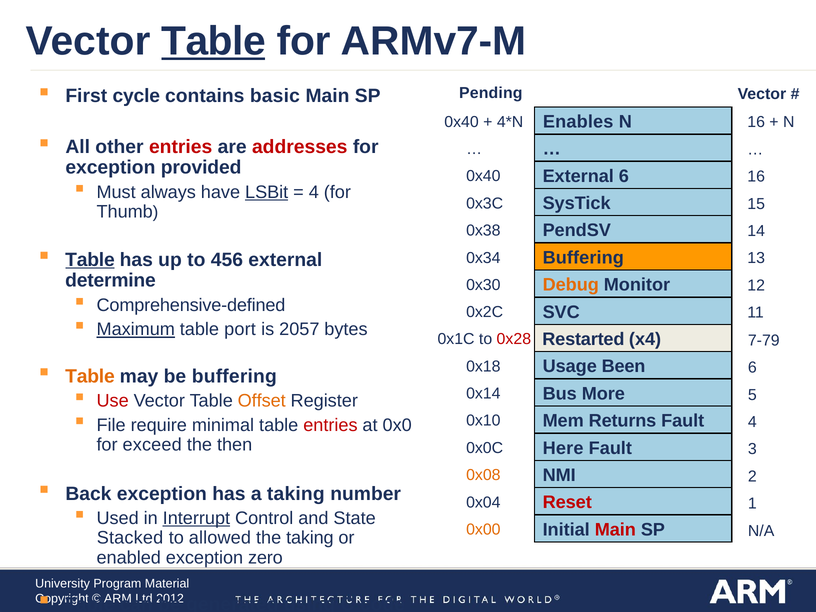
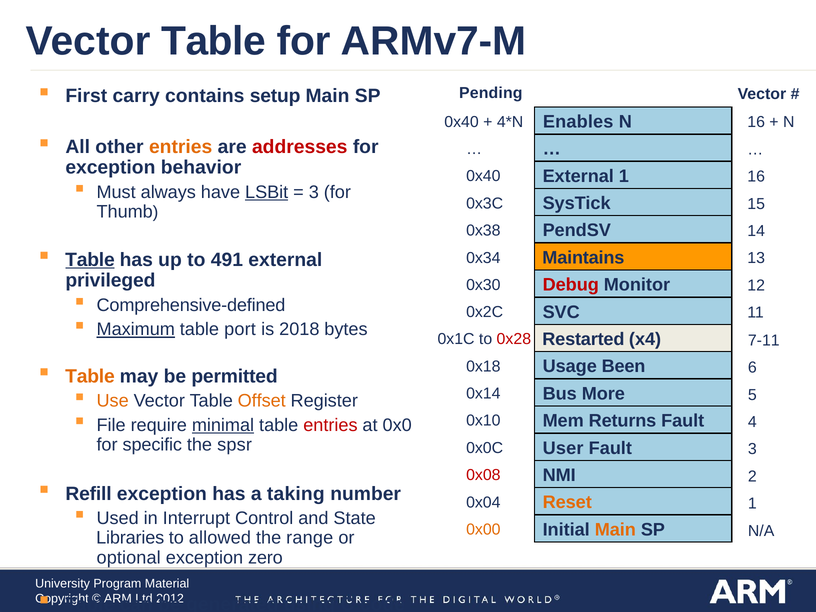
Table at (214, 41) underline: present -> none
cycle: cycle -> carry
basic: basic -> setup
entries at (181, 147) colour: red -> orange
exception provided: provided -> behavior
External 6: 6 -> 1
4 at (314, 192): 4 -> 3
456: 456 -> 491
Buffering at (583, 258): Buffering -> Maintains
determine: determine -> privileged
Debug colour: orange -> red
2057: 2057 -> 2018
7-79: 7-79 -> 7-11
be buffering: buffering -> permitted
Use colour: red -> orange
minimal underline: none -> present
exceed: exceed -> specific
then: then -> spsr
Here: Here -> User
0x08 colour: orange -> red
Back: Back -> Refill
Reset colour: red -> orange
Interrupt underline: present -> none
Main at (615, 530) colour: red -> orange
Stacked: Stacked -> Libraries
the taking: taking -> range
enabled: enabled -> optional
